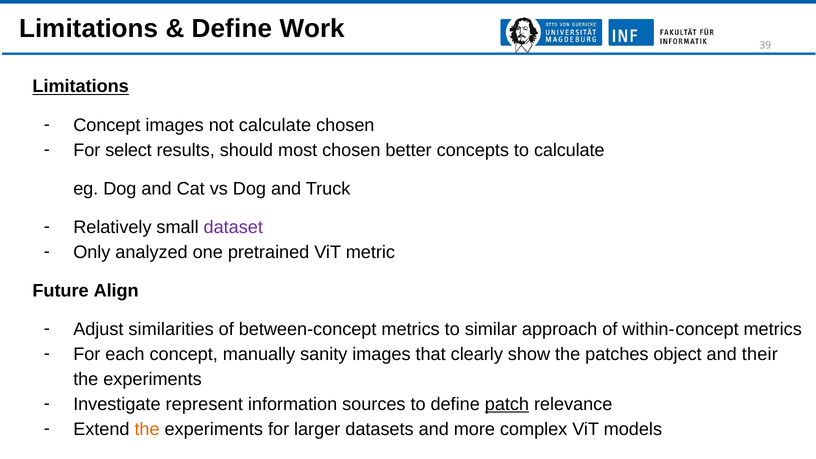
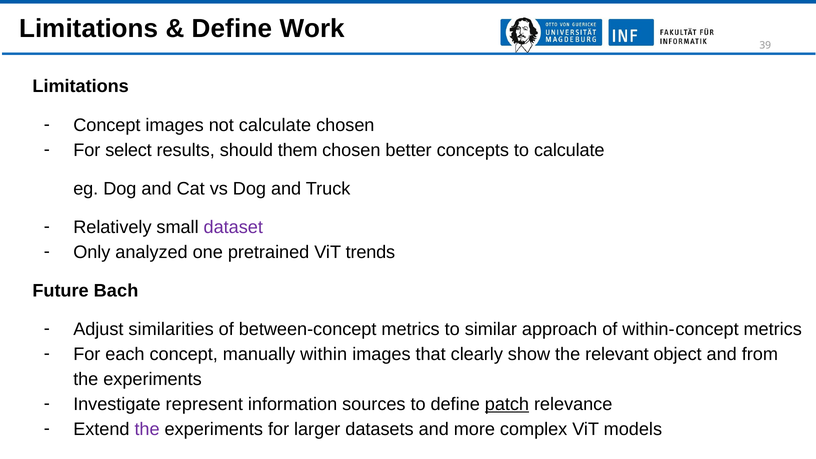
Limitations at (81, 87) underline: present -> none
most: most -> them
metric: metric -> trends
Align: Align -> Bach
sanity: sanity -> within
patches: patches -> relevant
their: their -> from
the at (147, 429) colour: orange -> purple
